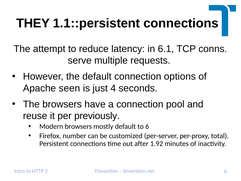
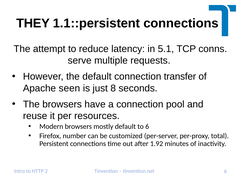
6.1: 6.1 -> 5.1
options: options -> transfer
4: 4 -> 8
previously: previously -> resources
